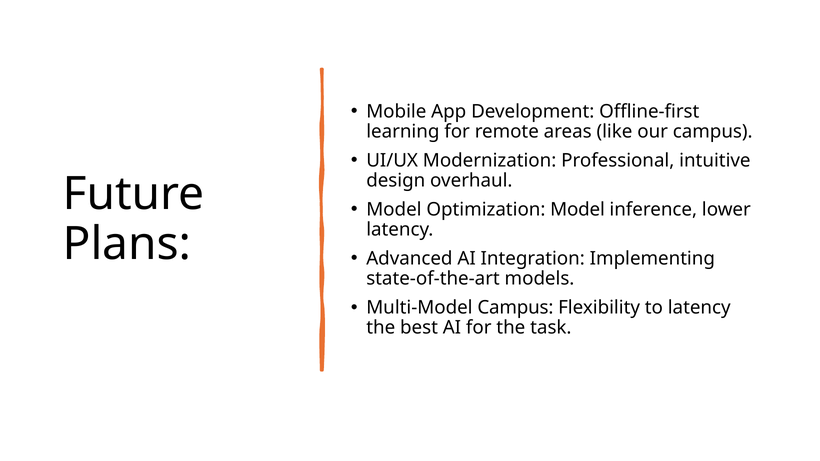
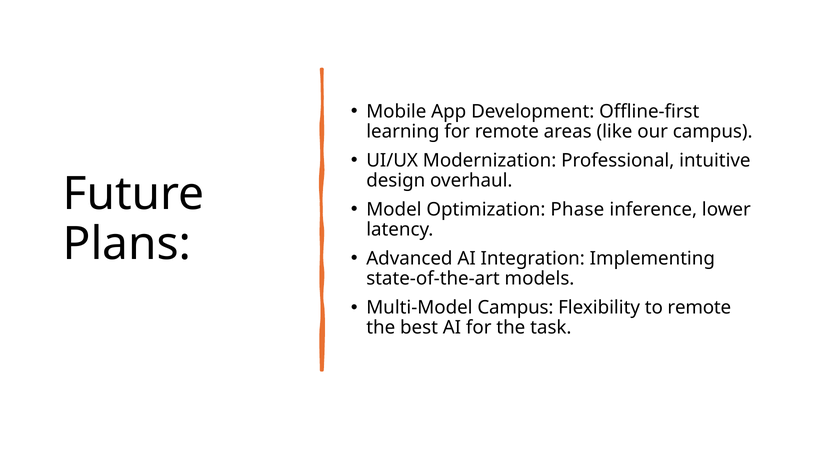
Optimization Model: Model -> Phase
to latency: latency -> remote
